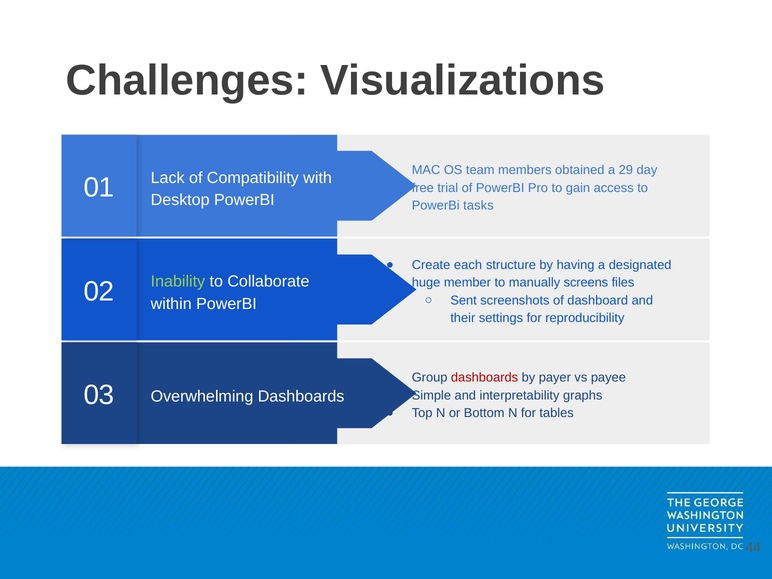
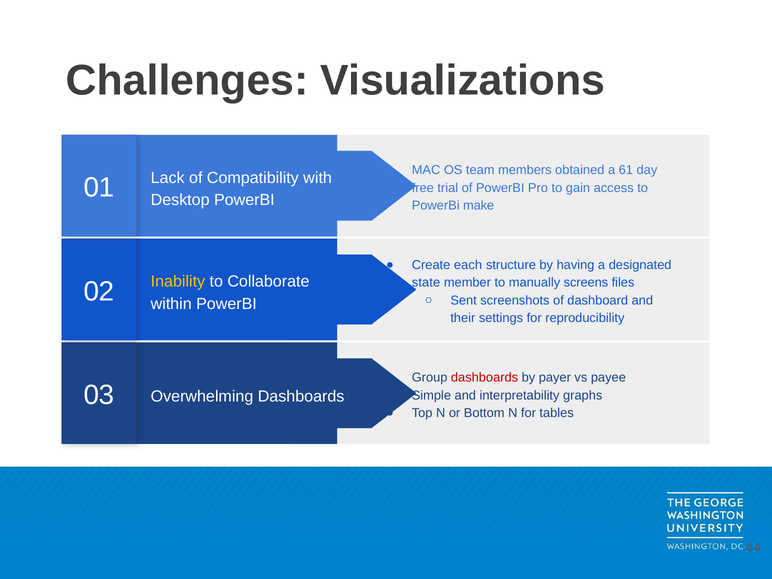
29: 29 -> 61
tasks: tasks -> make
Inability colour: light green -> yellow
huge: huge -> state
